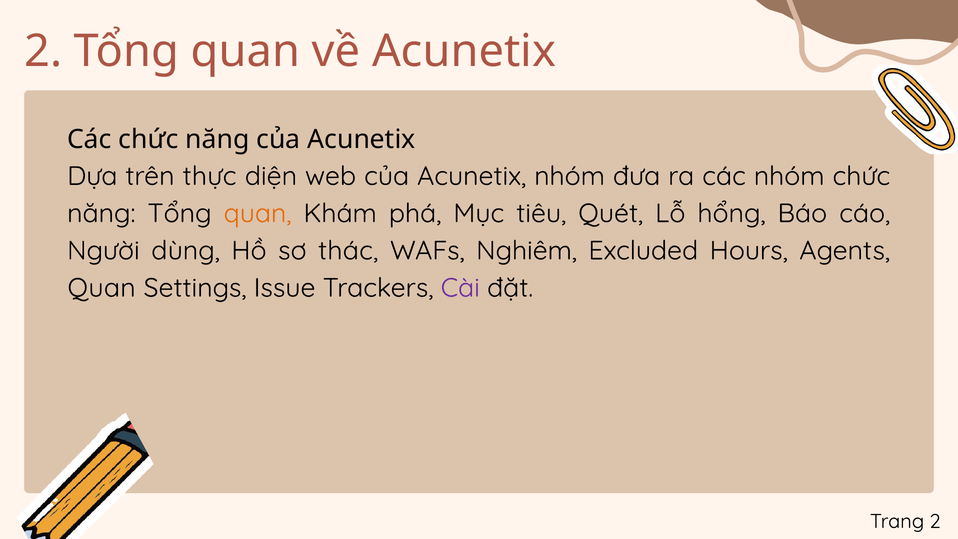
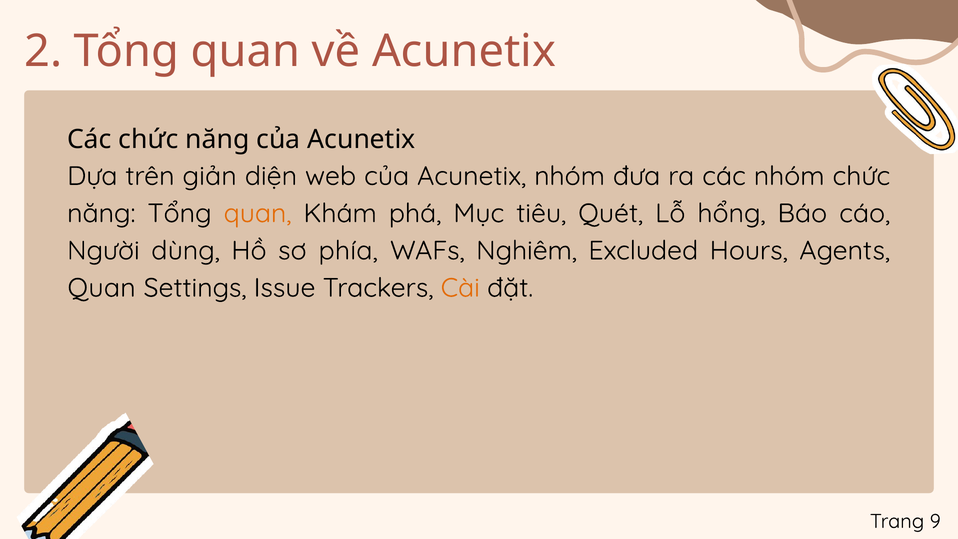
thực: thực -> giản
thác: thác -> phía
Cài colour: purple -> orange
Trang 2: 2 -> 9
